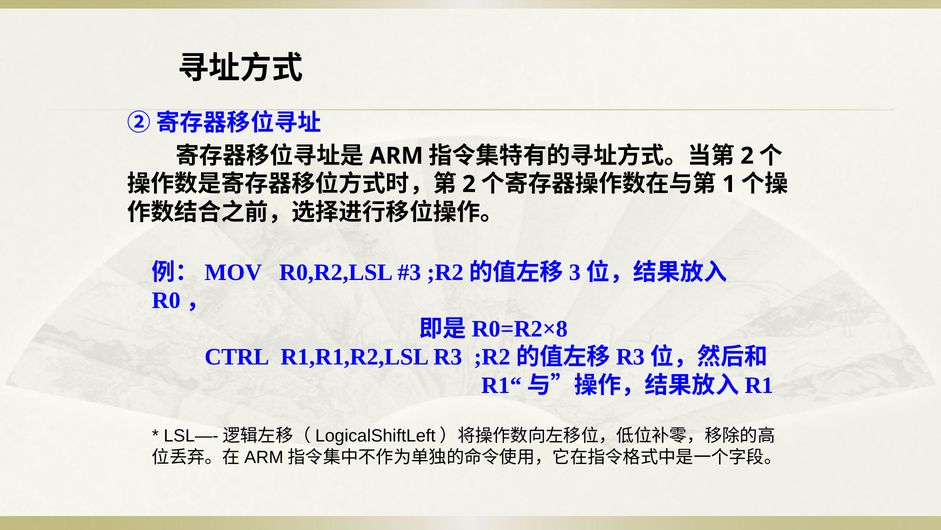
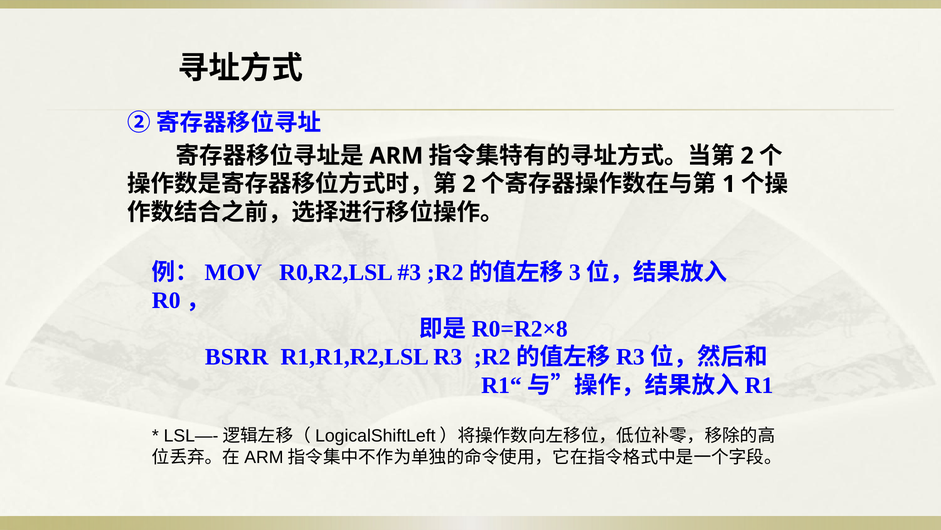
CTRL: CTRL -> BSRR
